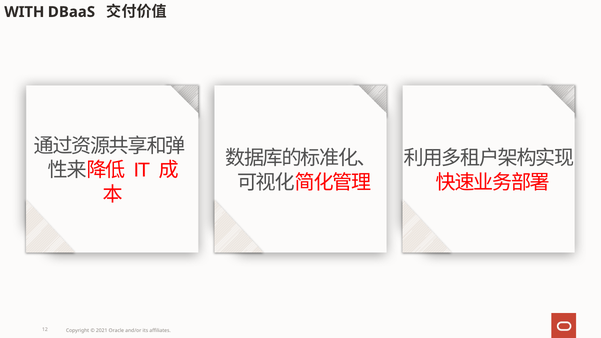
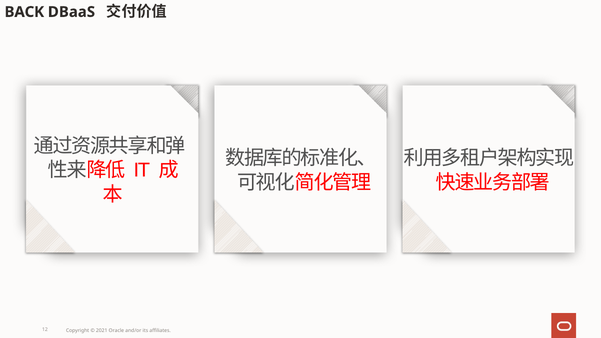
WITH: WITH -> BACK
